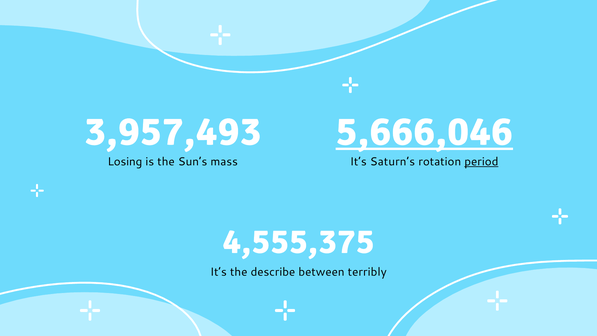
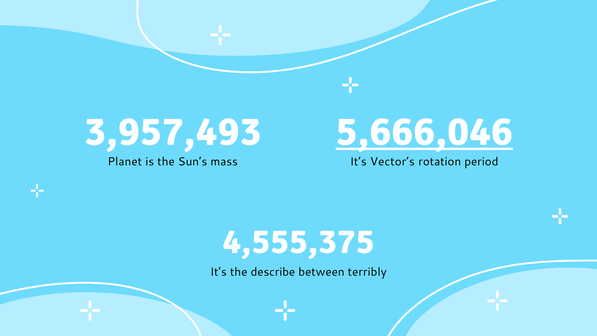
Losing: Losing -> Planet
Saturn’s: Saturn’s -> Vector’s
period underline: present -> none
